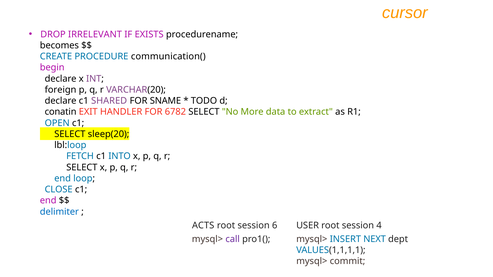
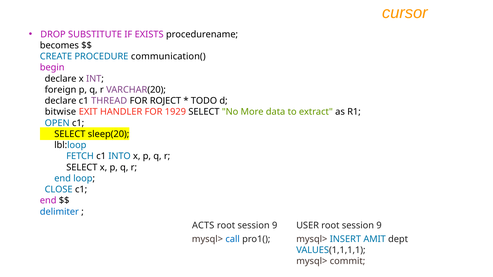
IRRELEVANT: IRRELEVANT -> SUBSTITUTE
SHARED: SHARED -> THREAD
SNAME: SNAME -> ROJECT
conatin: conatin -> bitwise
6782: 6782 -> 1929
6 at (275, 226): 6 -> 9
USER root session 4: 4 -> 9
call colour: purple -> blue
NEXT: NEXT -> AMIT
